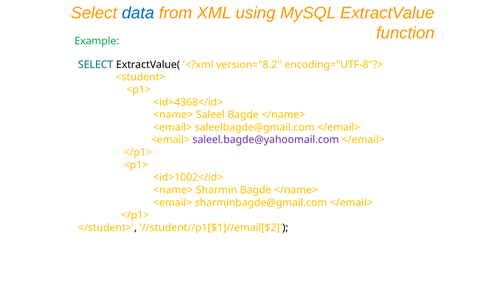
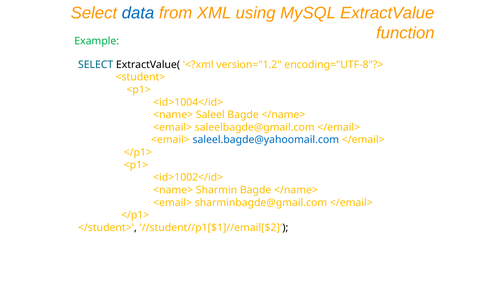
version="8.2: version="8.2 -> version="1.2
<id>4368</id>: <id>4368</id> -> <id>1004</id>
saleel.bagde@yahoomail.com colour: purple -> blue
